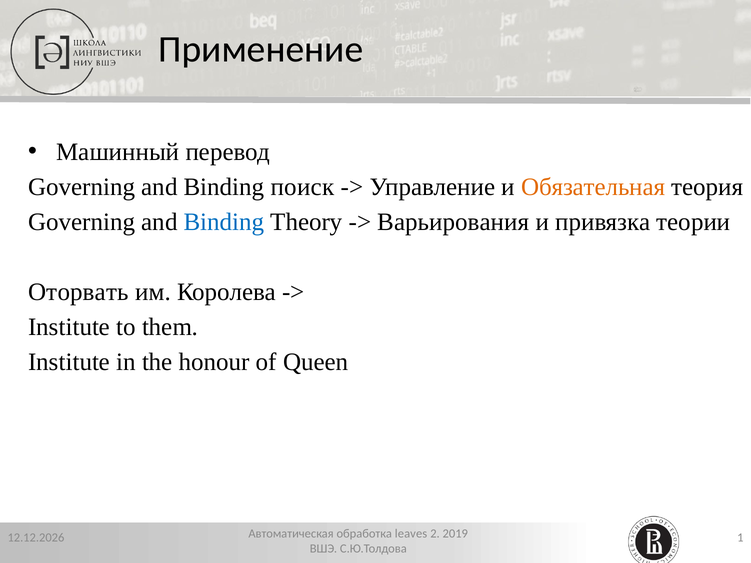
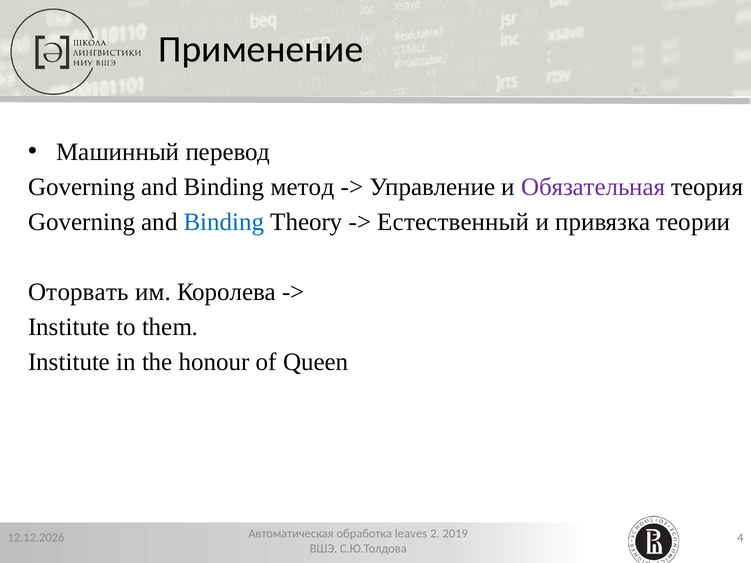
поиск: поиск -> метод
Обязательная colour: orange -> purple
Варьирования: Варьирования -> Естественный
1: 1 -> 4
